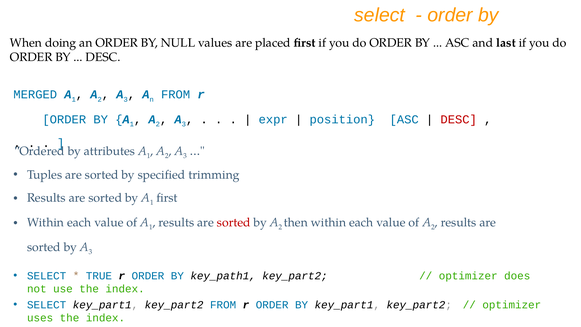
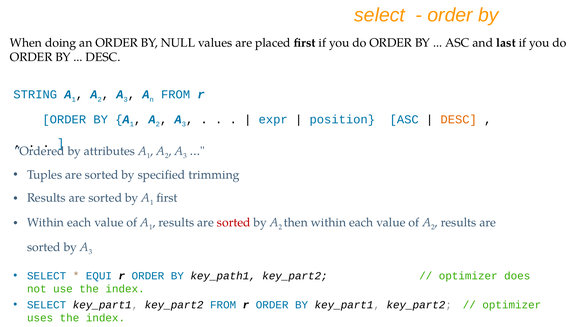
MERGED: MERGED -> STRING
DESC at (459, 119) colour: red -> orange
TRUE: TRUE -> EQUI
